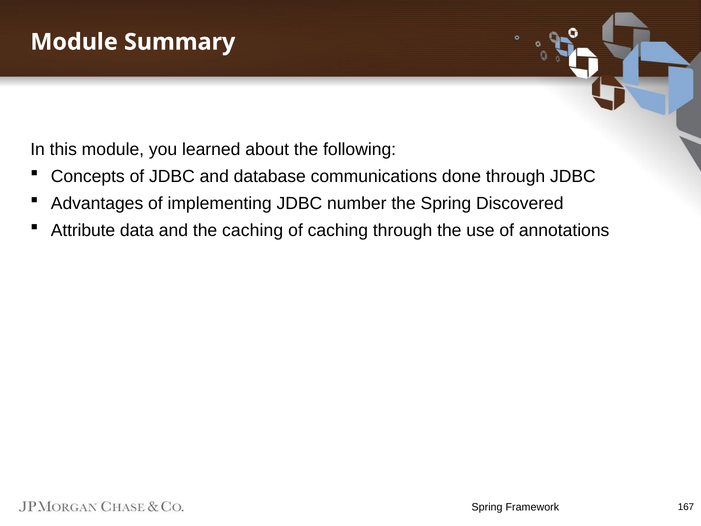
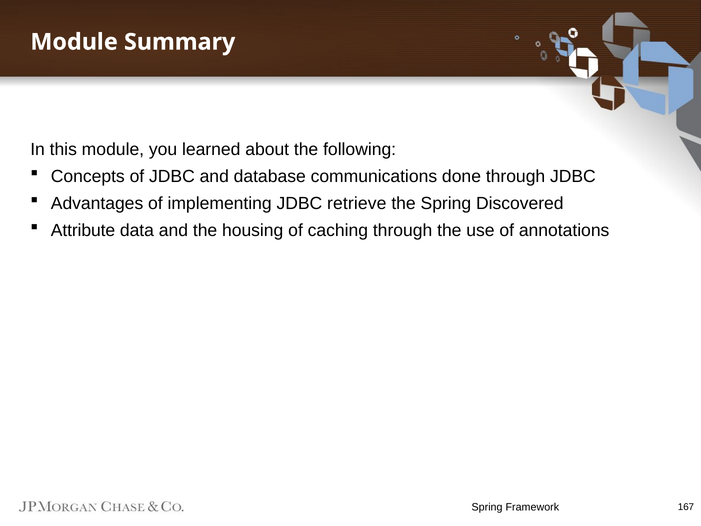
number: number -> retrieve
the caching: caching -> housing
